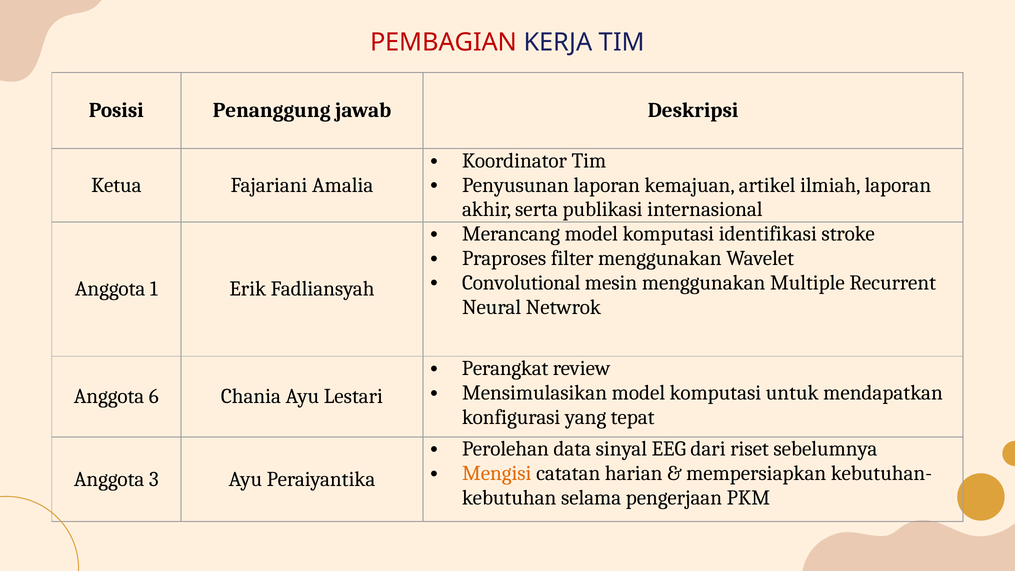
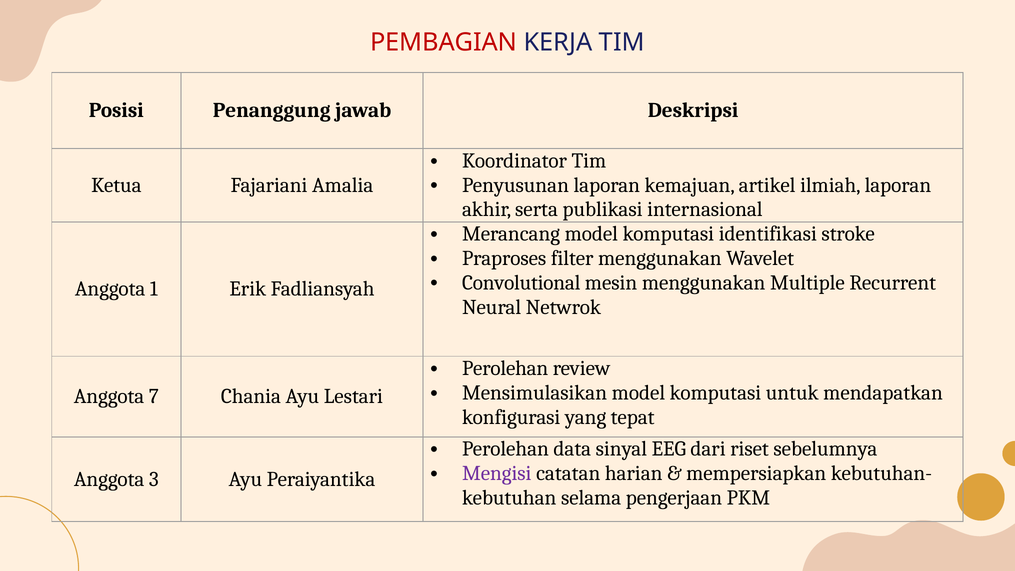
Perangkat at (505, 368): Perangkat -> Perolehan
6: 6 -> 7
Mengisi colour: orange -> purple
